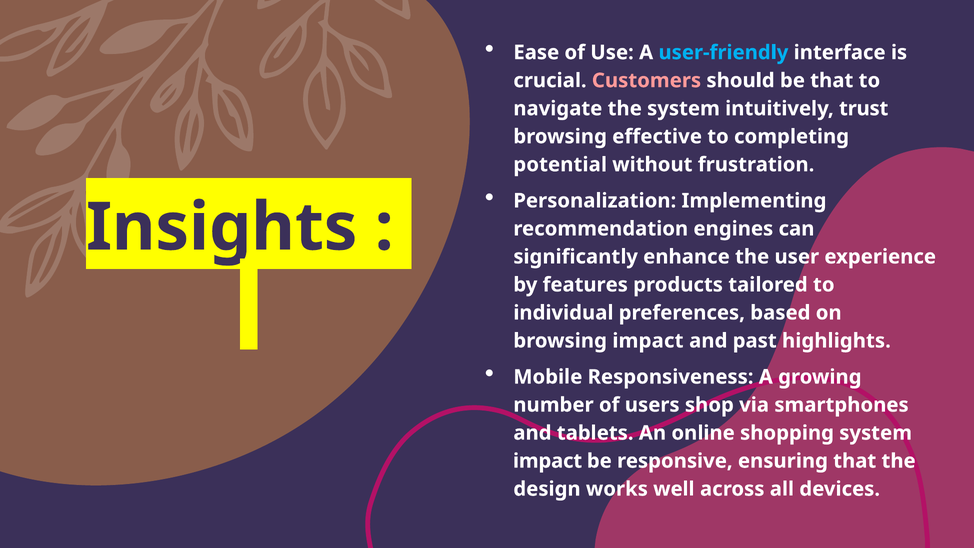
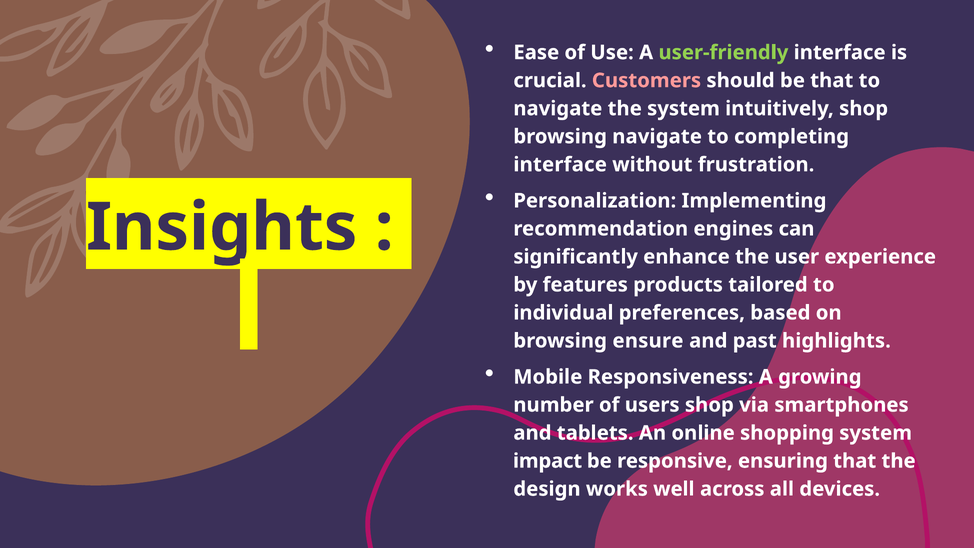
user-friendly colour: light blue -> light green
intuitively trust: trust -> shop
browsing effective: effective -> navigate
potential at (560, 165): potential -> interface
browsing impact: impact -> ensure
